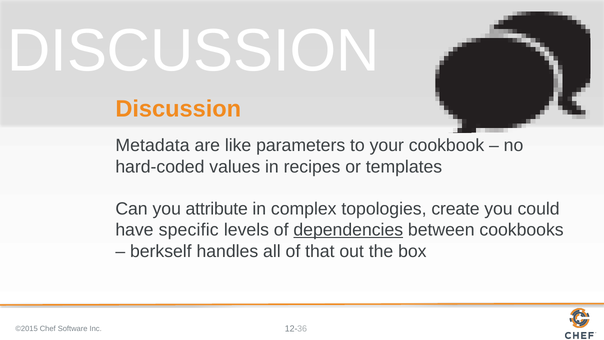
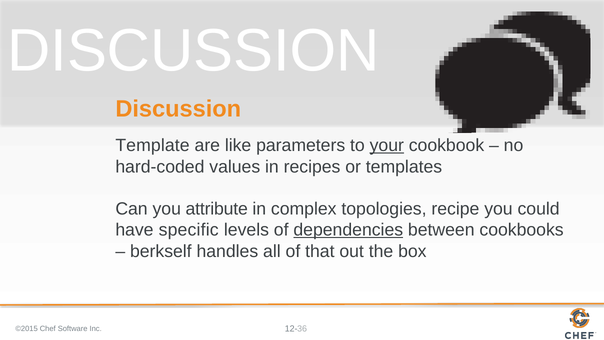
Metadata: Metadata -> Template
your underline: none -> present
create: create -> recipe
